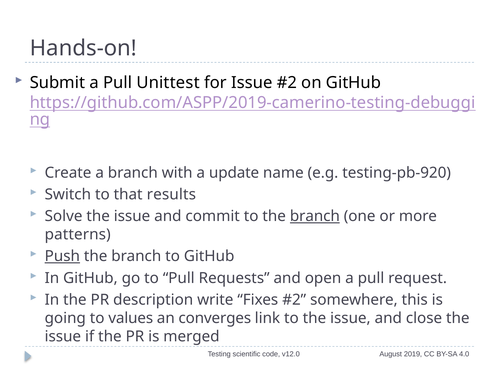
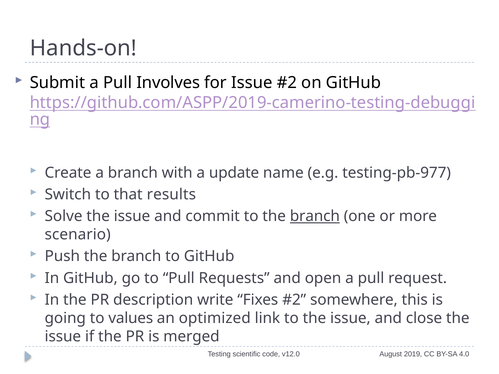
Unittest: Unittest -> Involves
testing-pb-920: testing-pb-920 -> testing-pb-977
patterns: patterns -> scenario
Push underline: present -> none
converges: converges -> optimized
